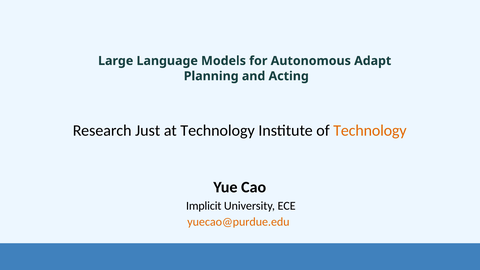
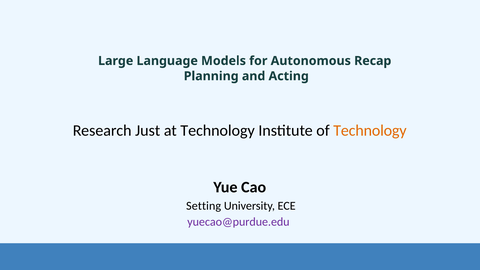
Adapt: Adapt -> Recap
Implicit: Implicit -> Setting
yuecao@purdue.edu colour: orange -> purple
